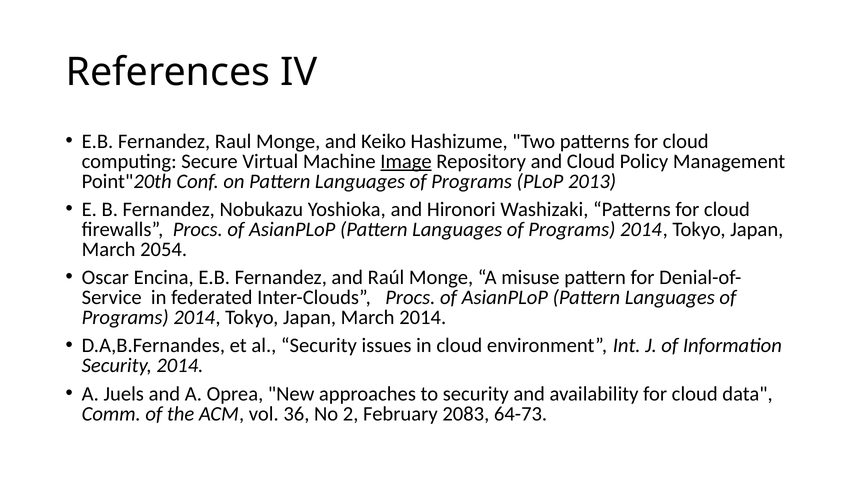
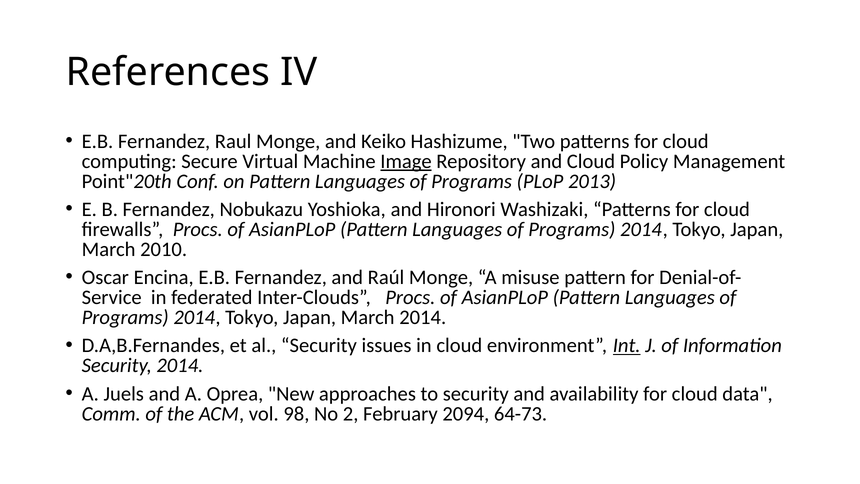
2054: 2054 -> 2010
Int underline: none -> present
36: 36 -> 98
2083: 2083 -> 2094
